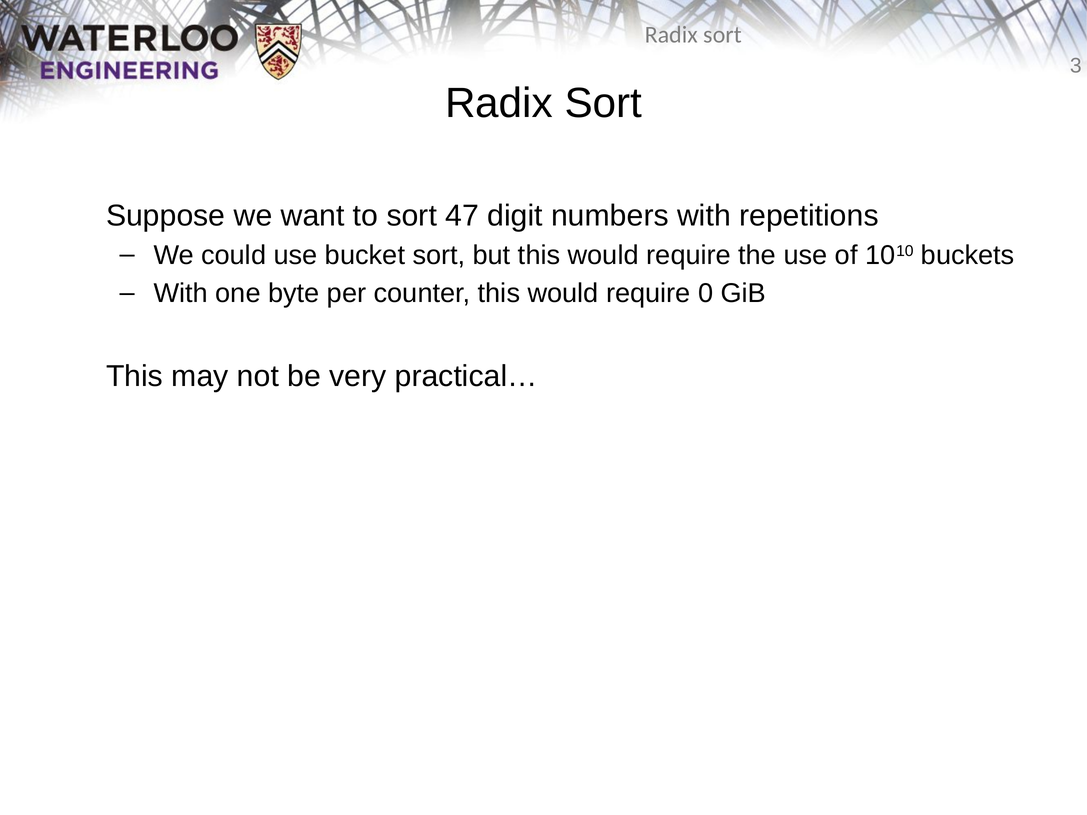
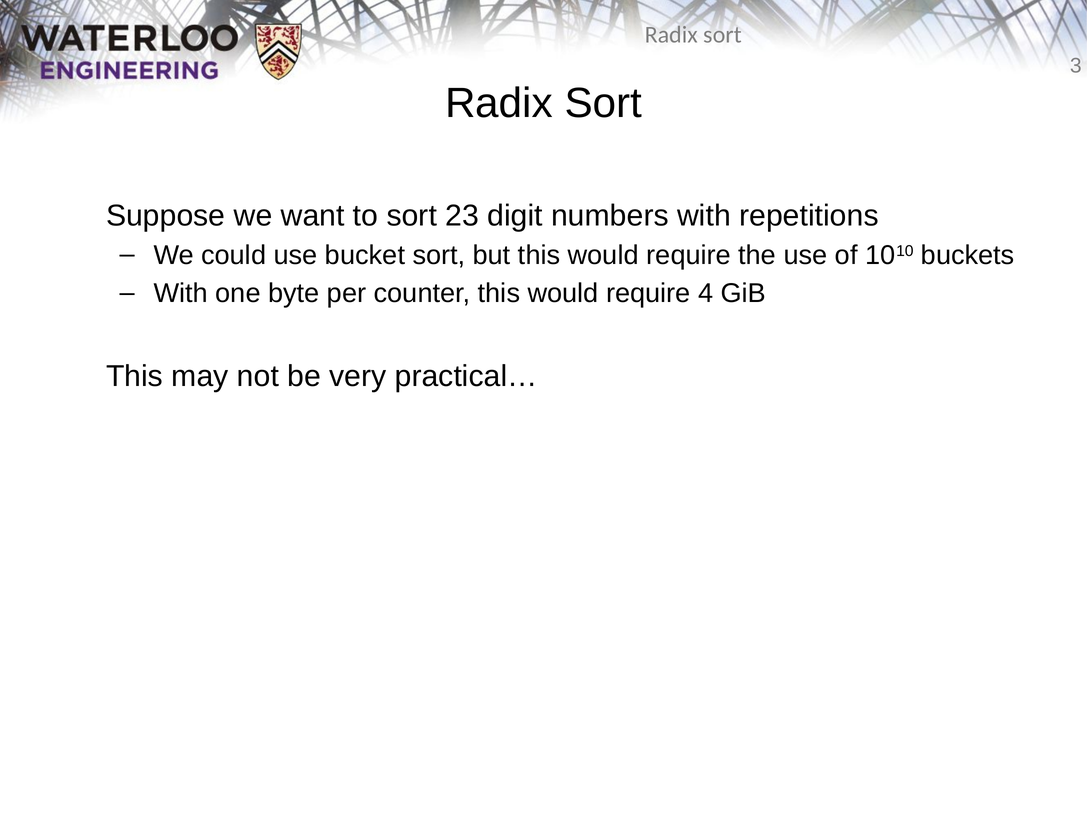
47: 47 -> 23
0: 0 -> 4
